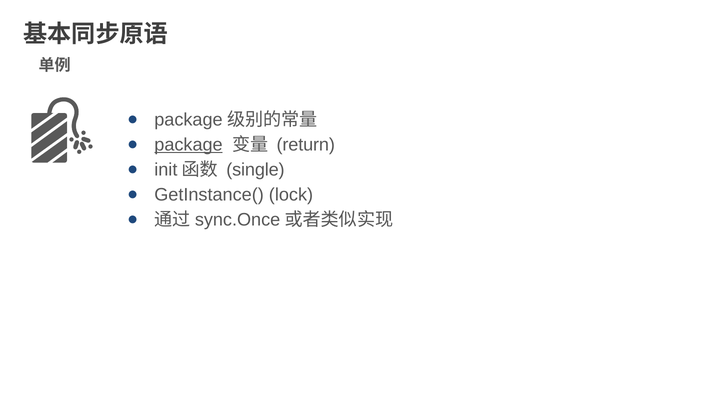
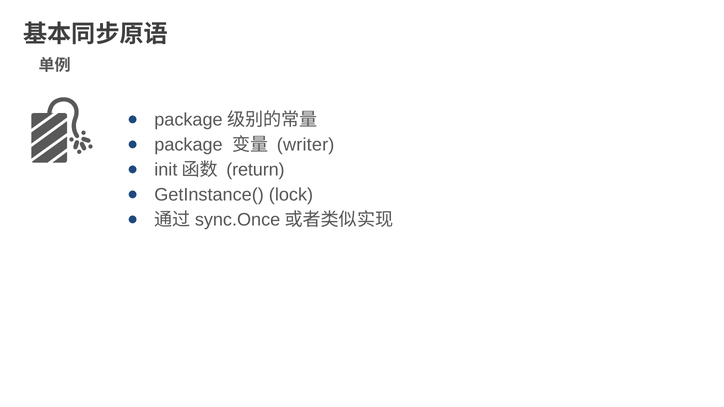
package underline: present -> none
return: return -> writer
single: single -> return
